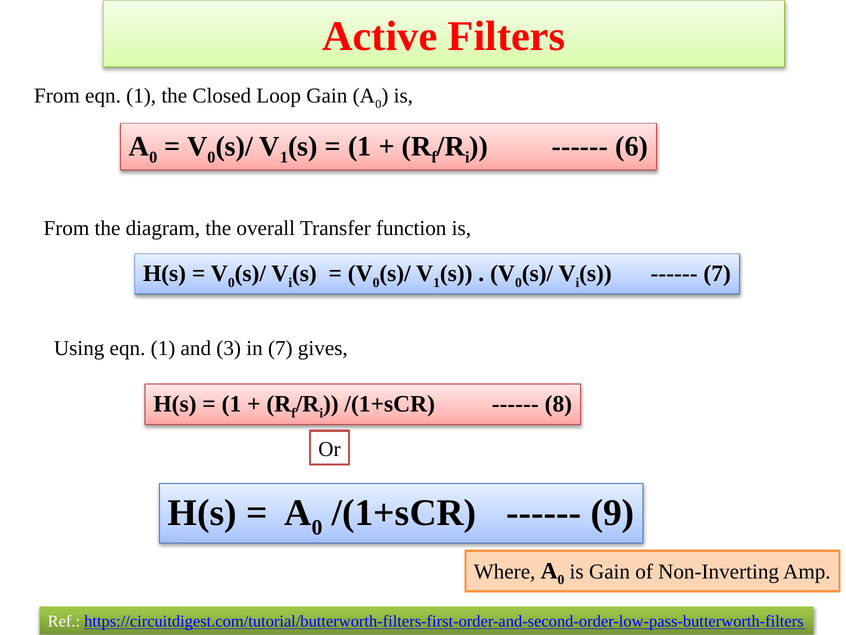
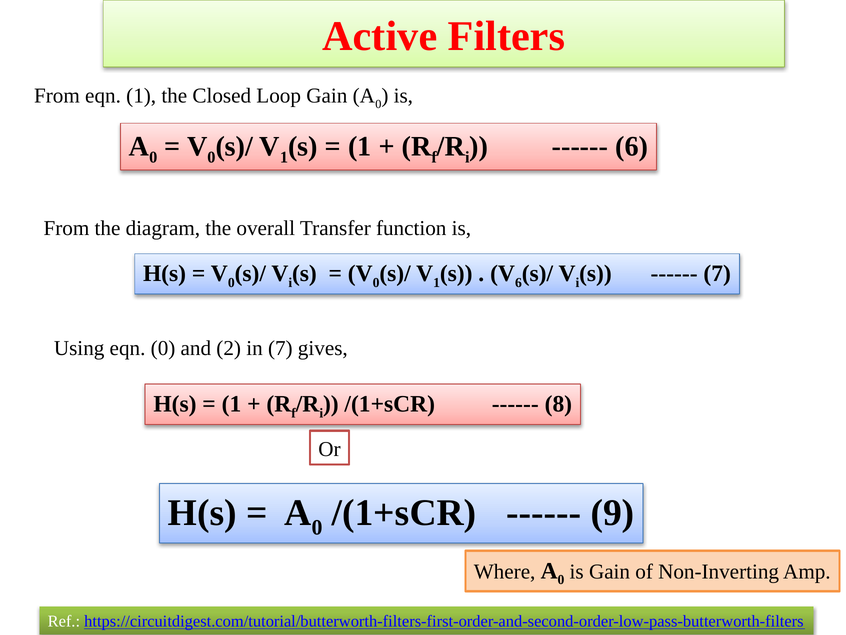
0 at (518, 283): 0 -> 6
Using eqn 1: 1 -> 0
3: 3 -> 2
